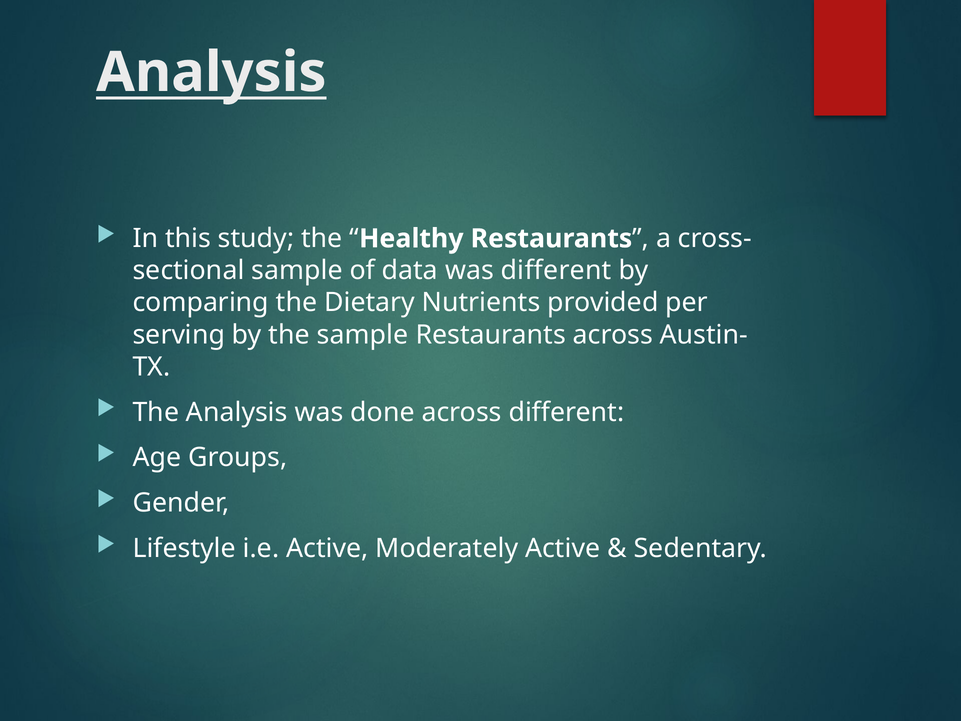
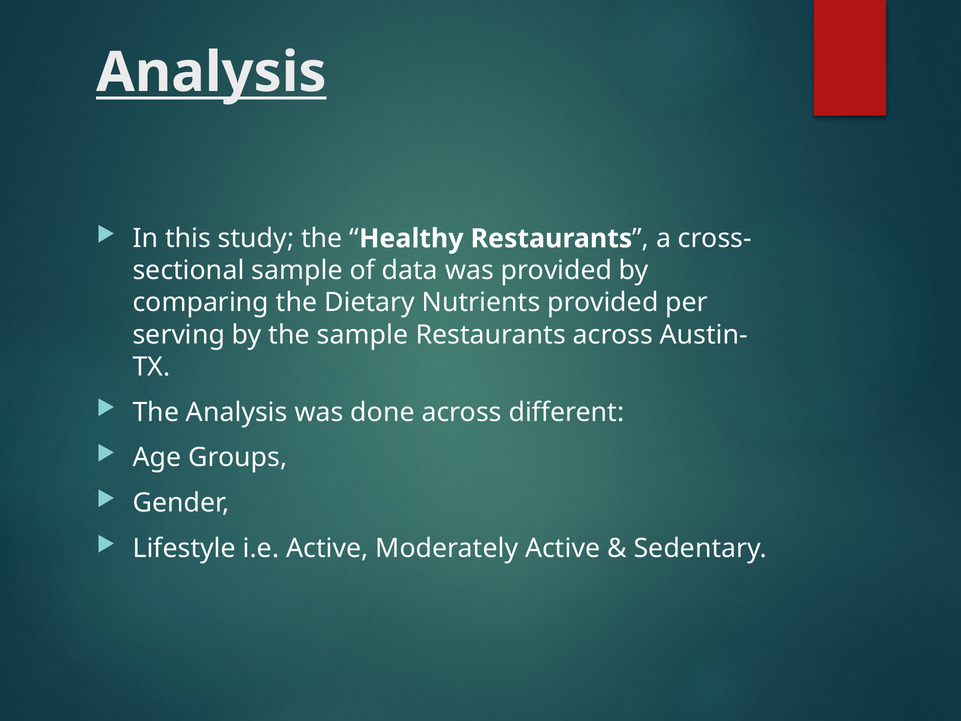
was different: different -> provided
